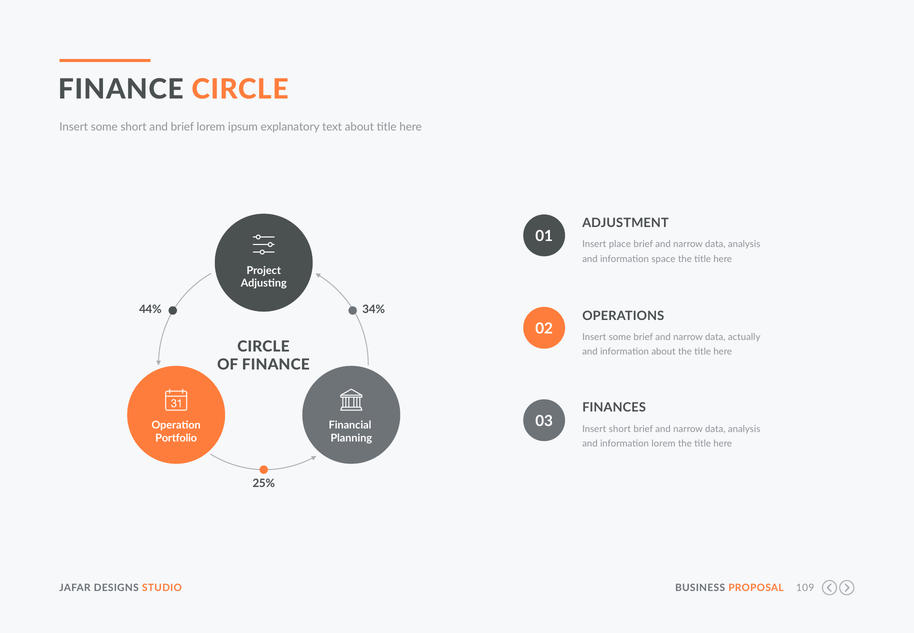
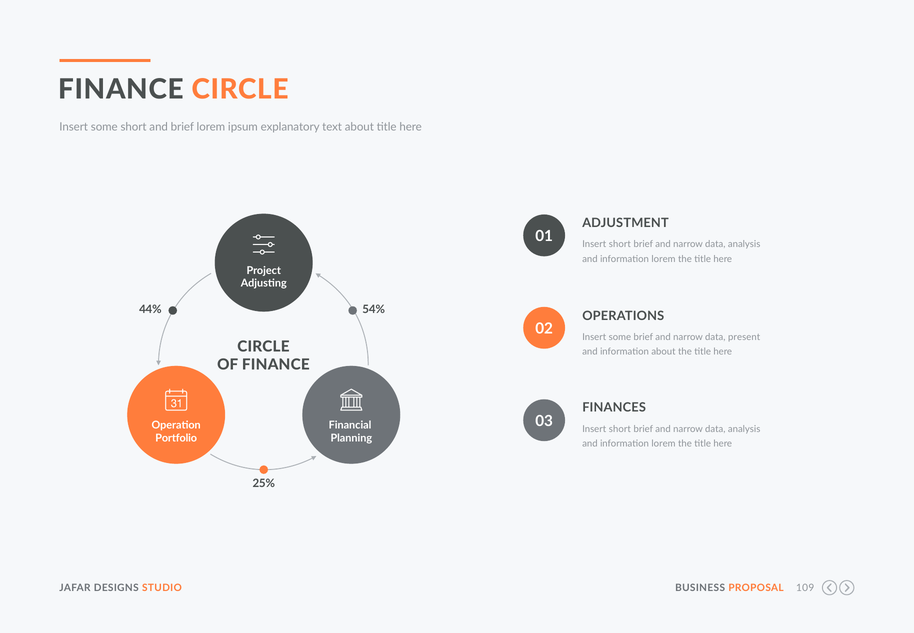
place at (620, 244): place -> short
space at (663, 259): space -> lorem
34%: 34% -> 54%
actually: actually -> present
